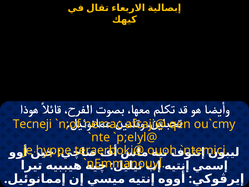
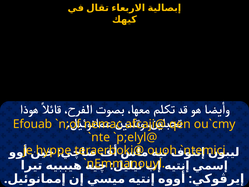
Tecneji: Tecneji -> Efouab
